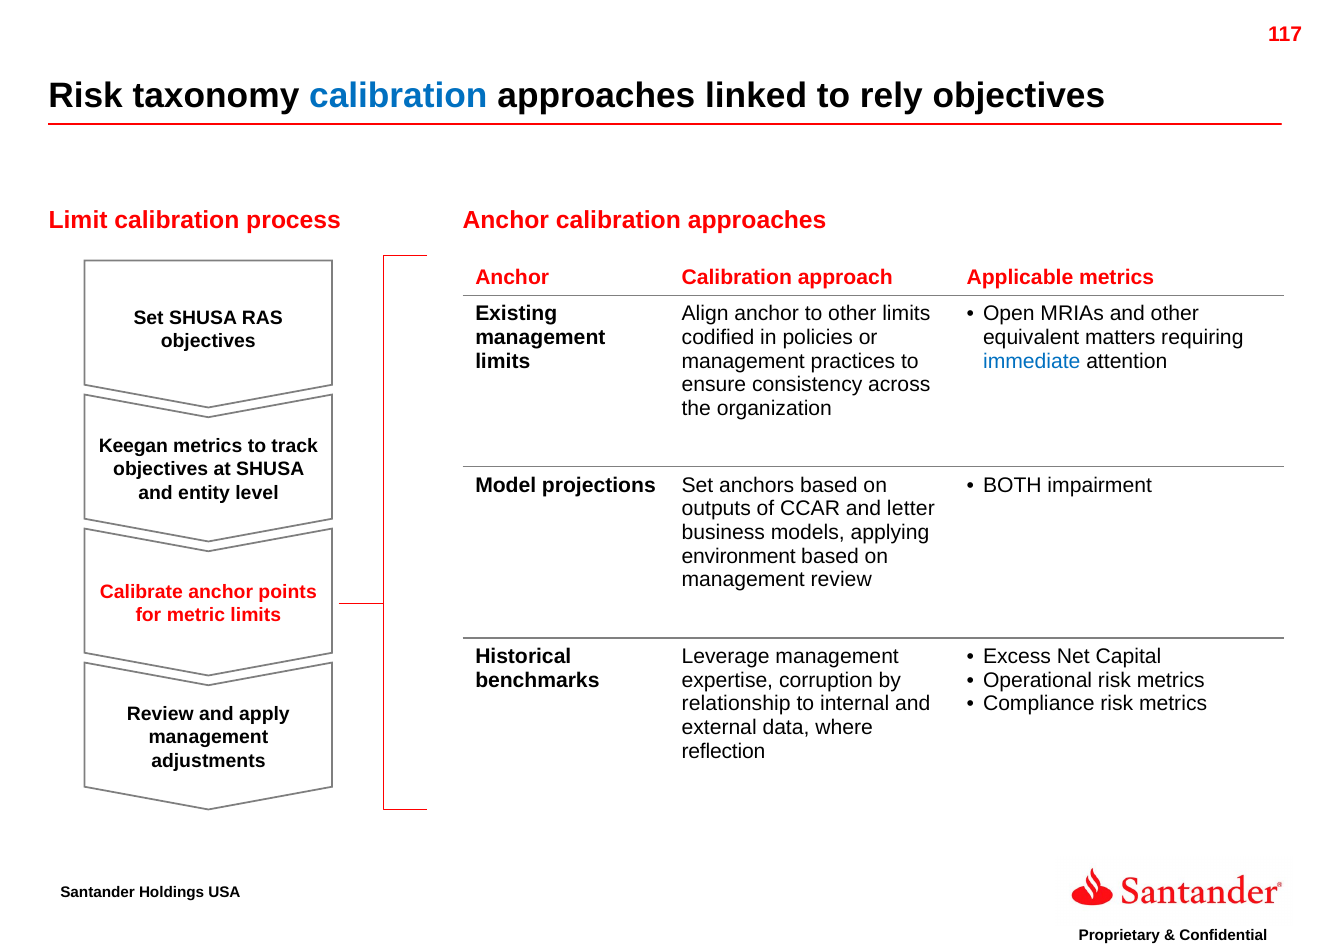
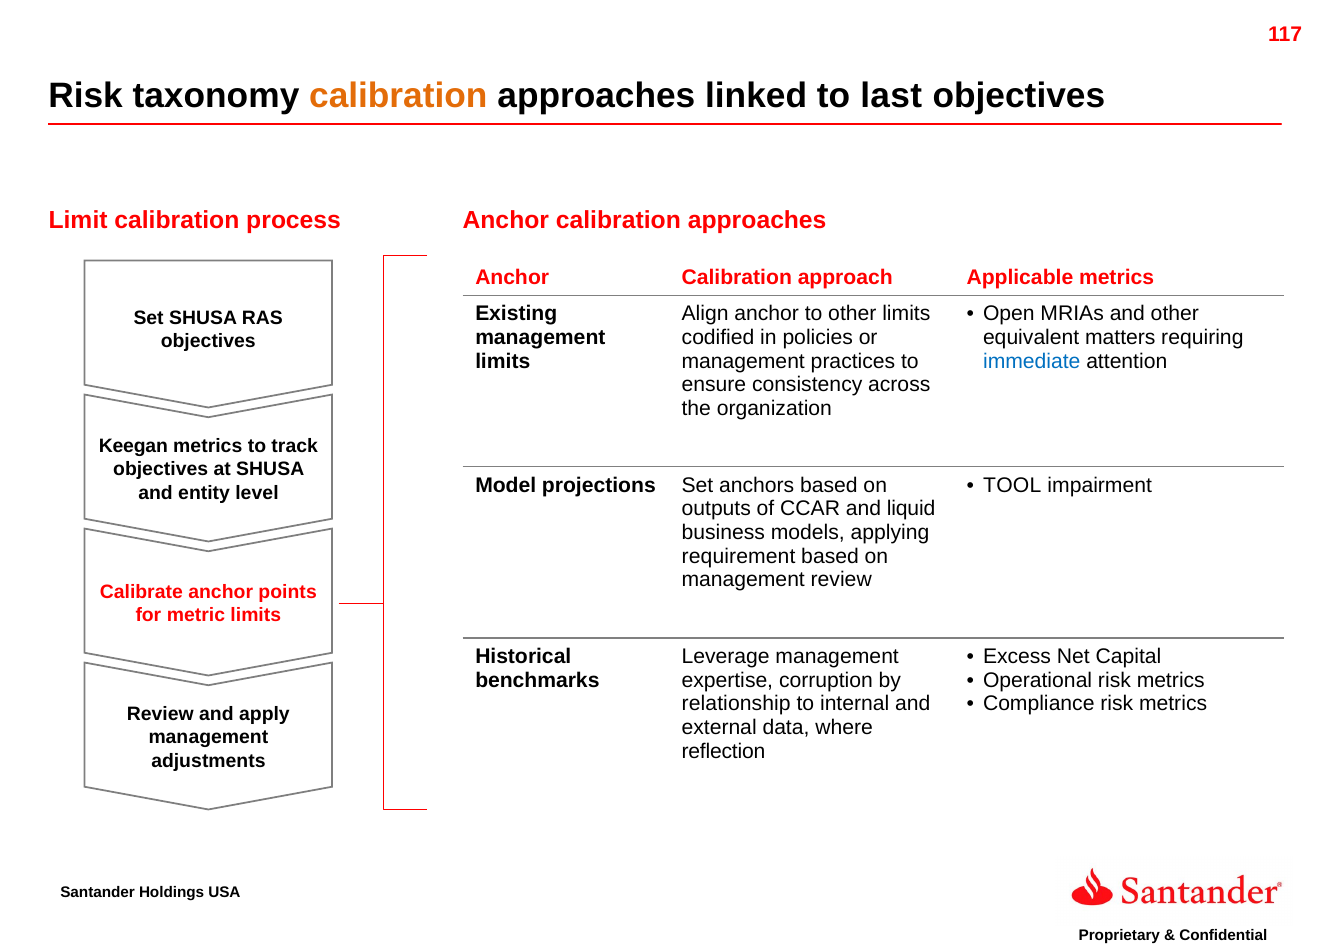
calibration at (398, 96) colour: blue -> orange
rely: rely -> last
BOTH: BOTH -> TOOL
letter: letter -> liquid
environment: environment -> requirement
